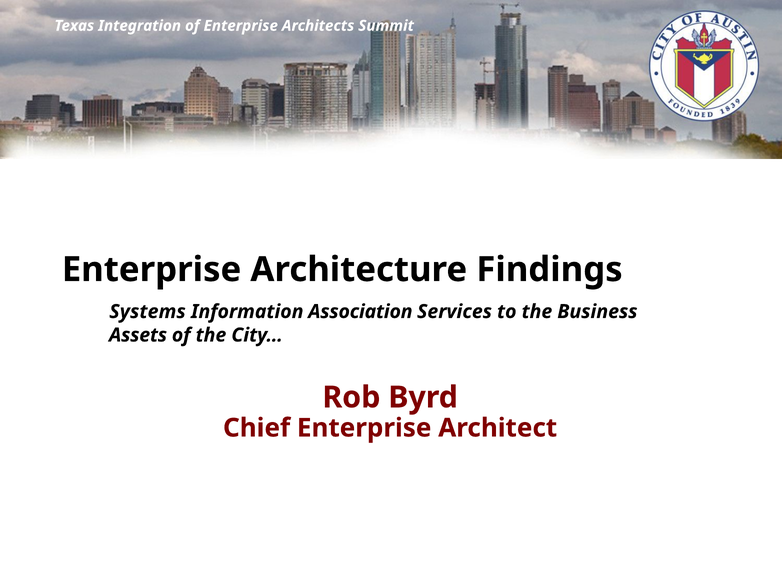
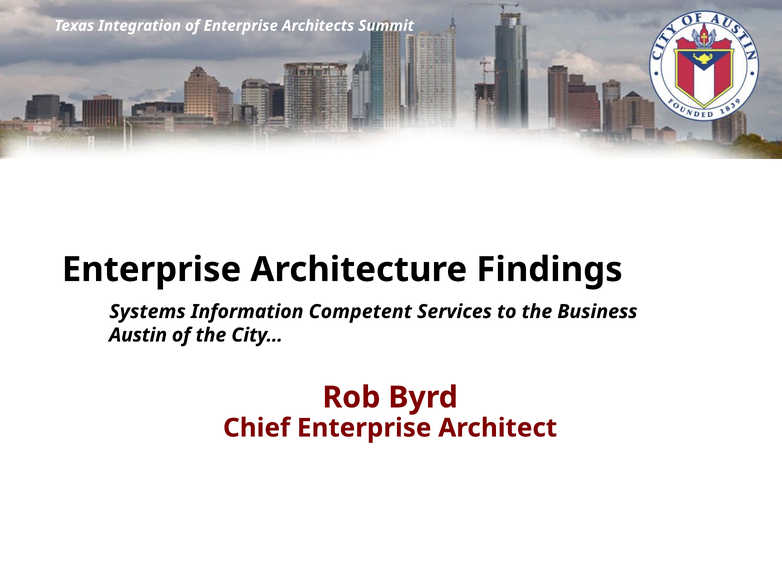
Association: Association -> Competent
Assets: Assets -> Austin
